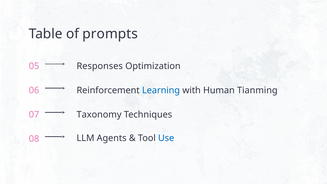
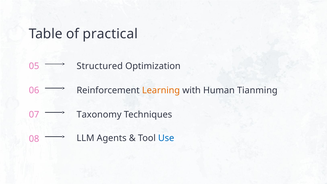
prompts: prompts -> practical
Responses: Responses -> Structured
Learning colour: blue -> orange
